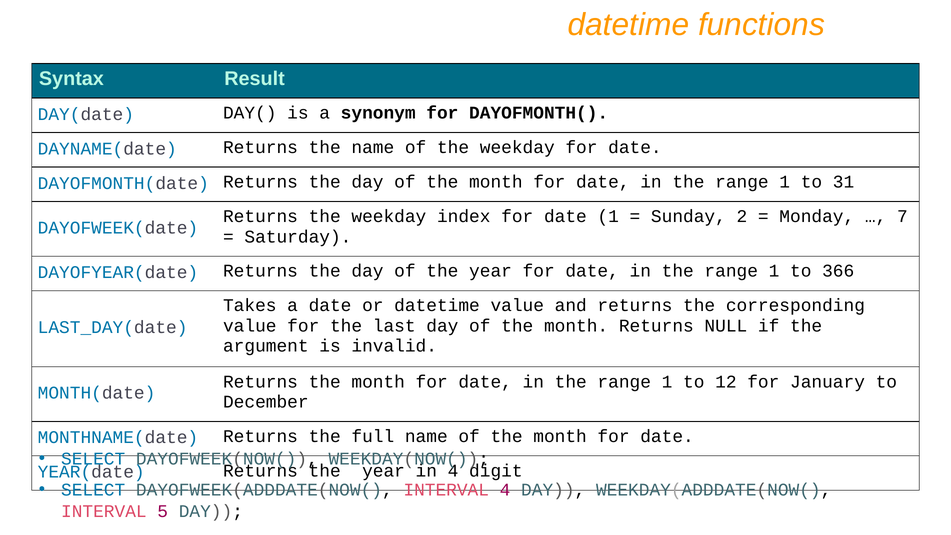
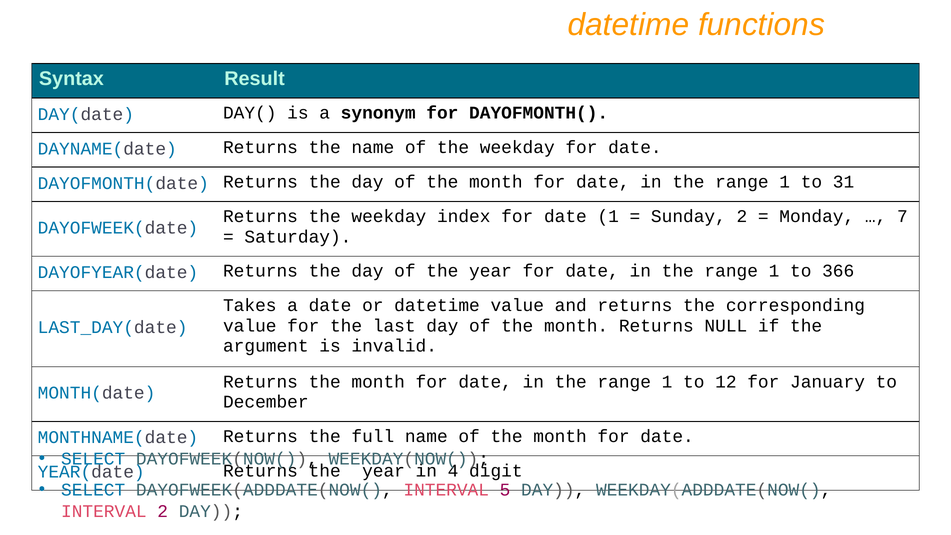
INTERVAL 4: 4 -> 5
INTERVAL 5: 5 -> 2
